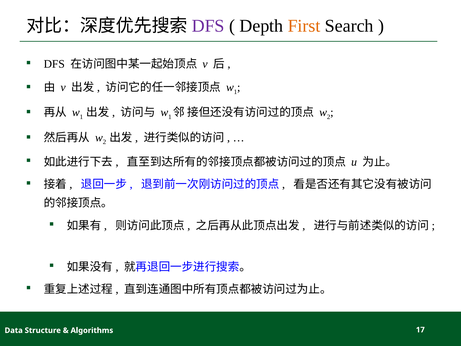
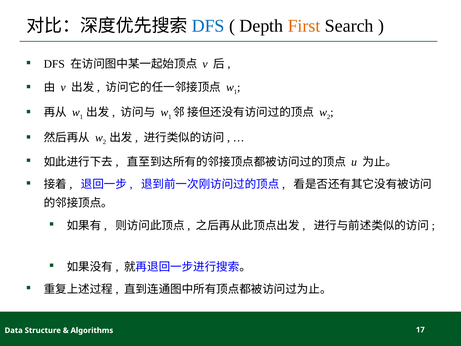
DFS at (208, 26) colour: purple -> blue
